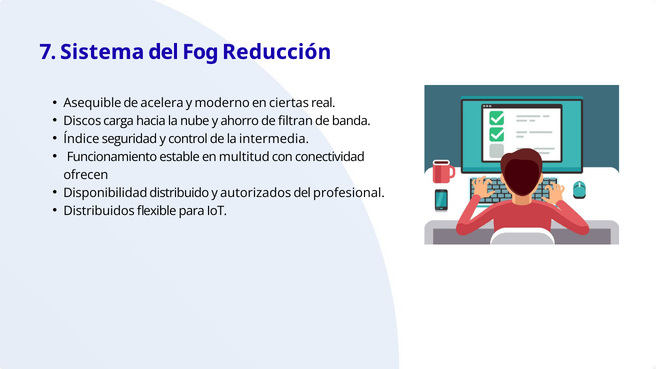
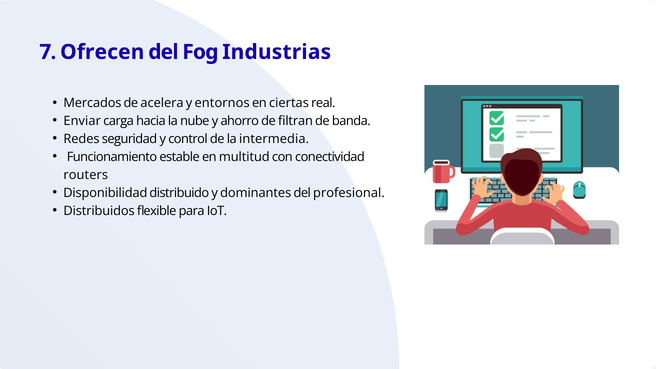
Sistema: Sistema -> Ofrecen
Reducción: Reducción -> Industrias
Asequible: Asequible -> Mercados
moderno: moderno -> entornos
Discos: Discos -> Enviar
Índice: Índice -> Redes
ofrecen: ofrecen -> routers
autorizados: autorizados -> dominantes
